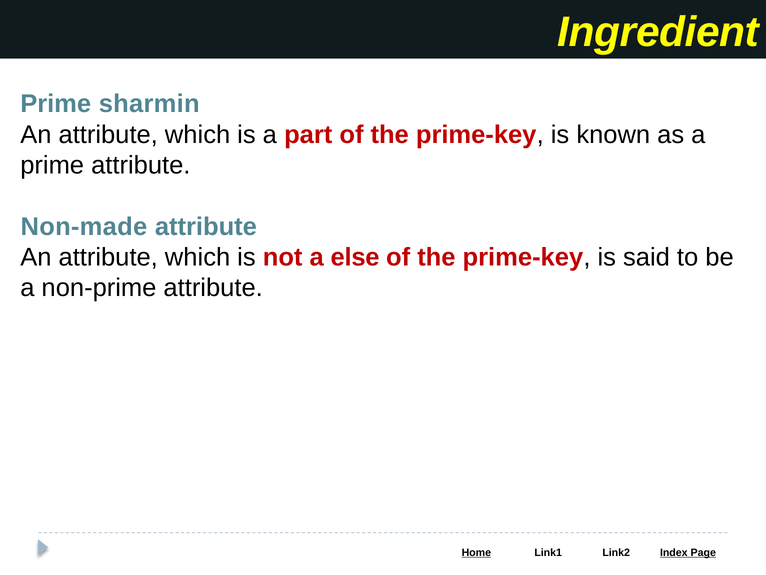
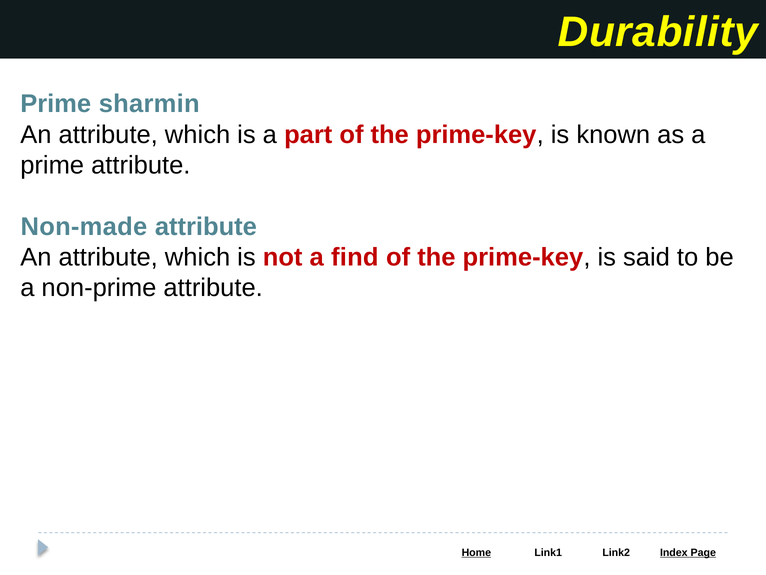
Ingredient: Ingredient -> Durability
else: else -> find
